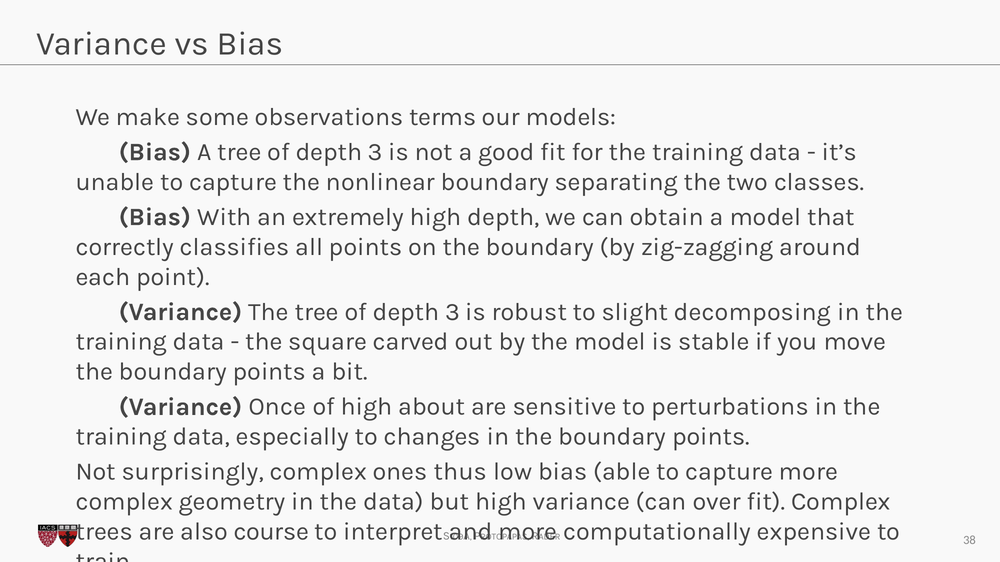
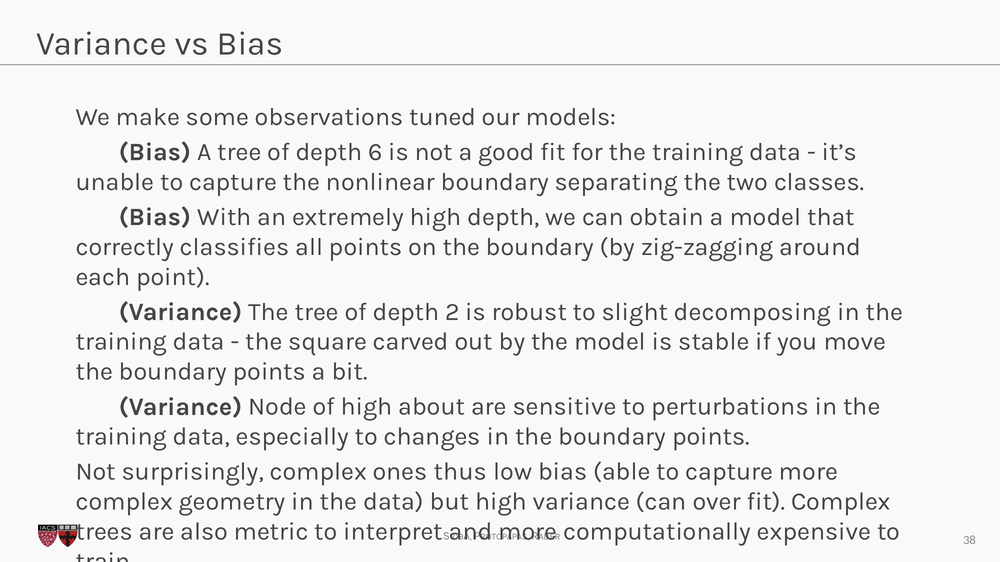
terms: terms -> tuned
3 at (375, 152): 3 -> 6
3 at (453, 312): 3 -> 2
Once: Once -> Node
course: course -> metric
